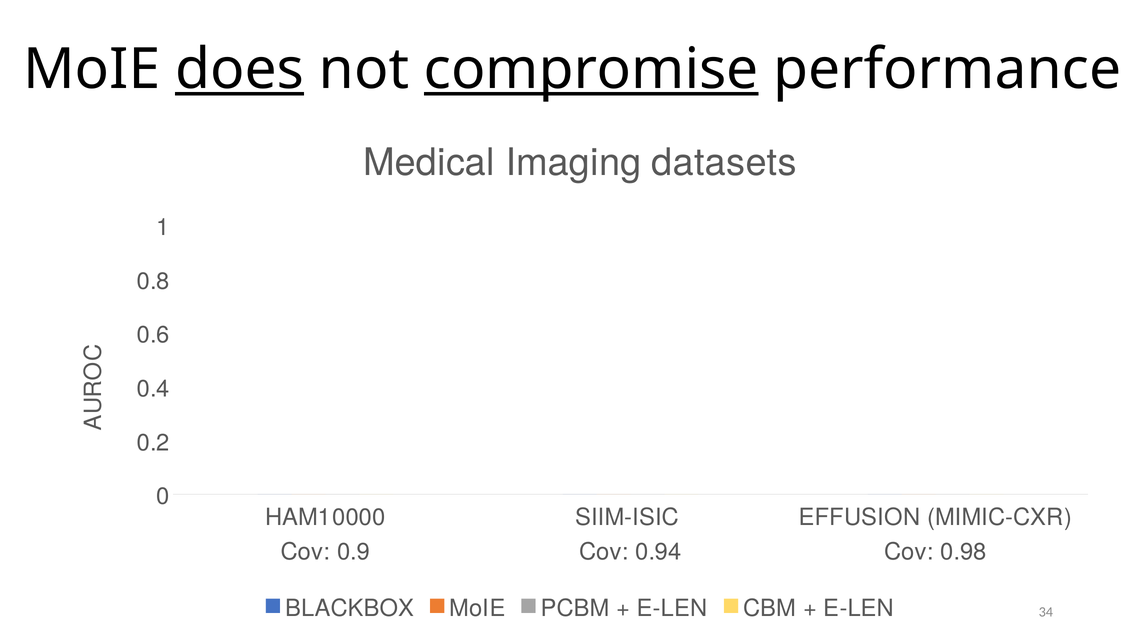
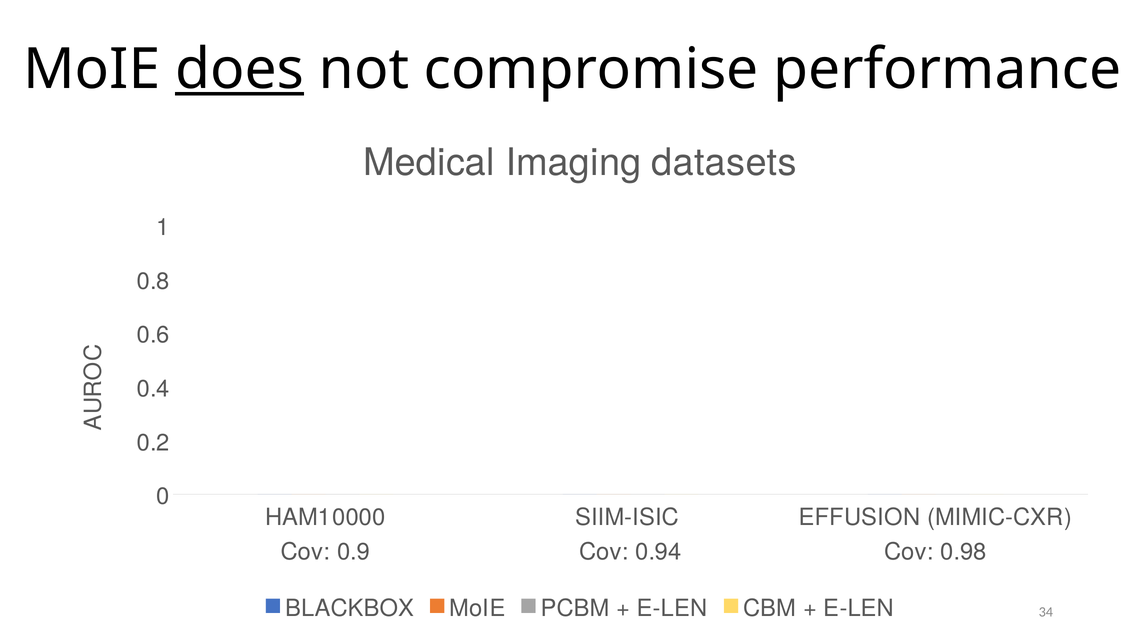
compromise underline: present -> none
